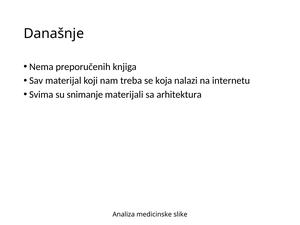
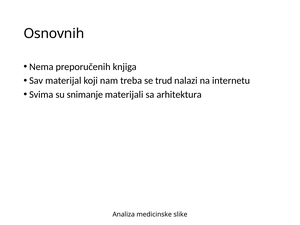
Današnje: Današnje -> Osnovnih
koja: koja -> trud
